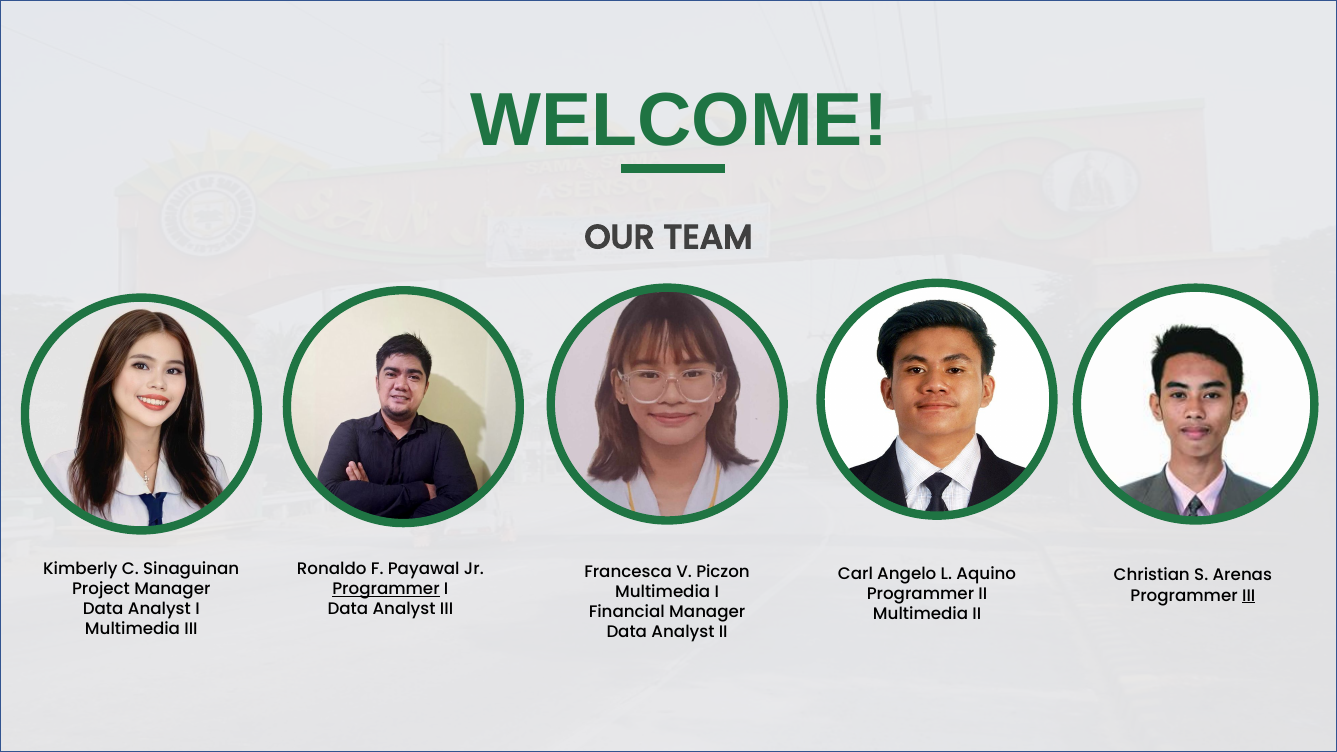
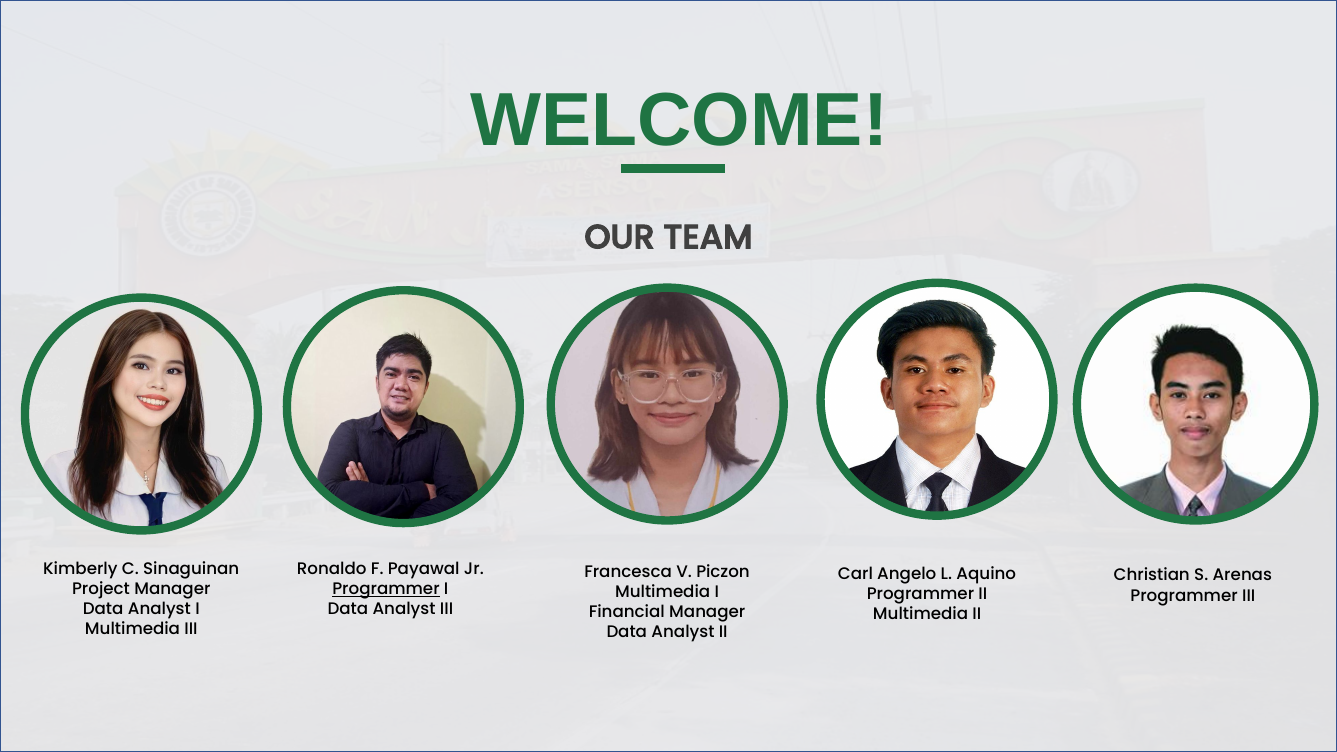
III at (1249, 596) underline: present -> none
